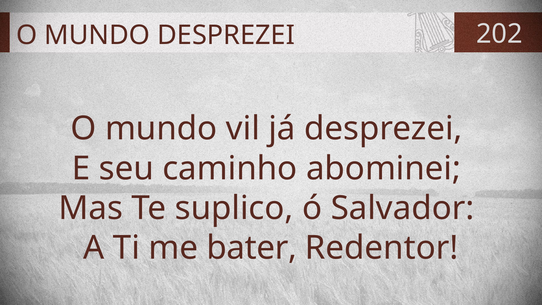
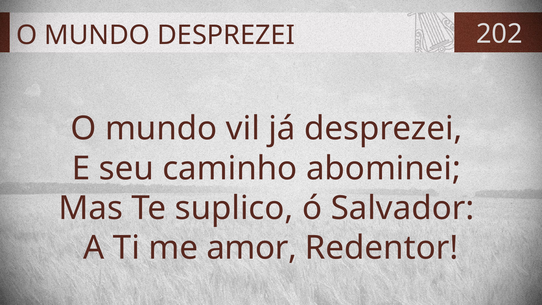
bater: bater -> amor
